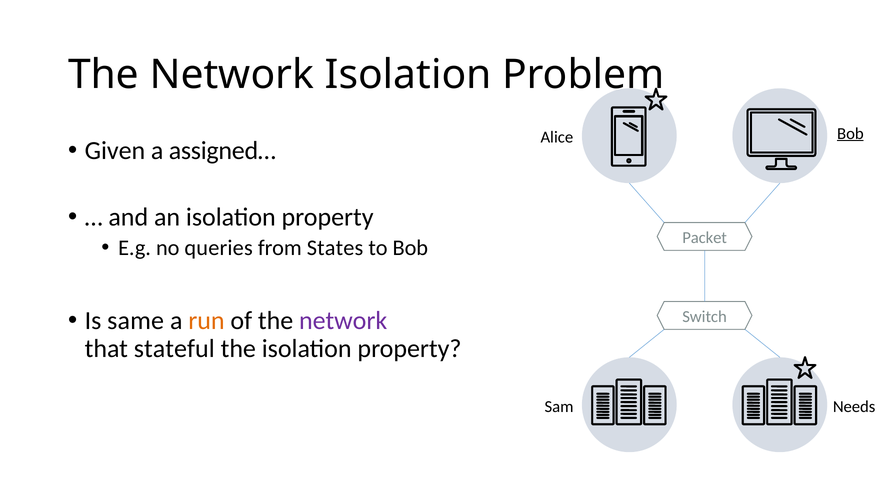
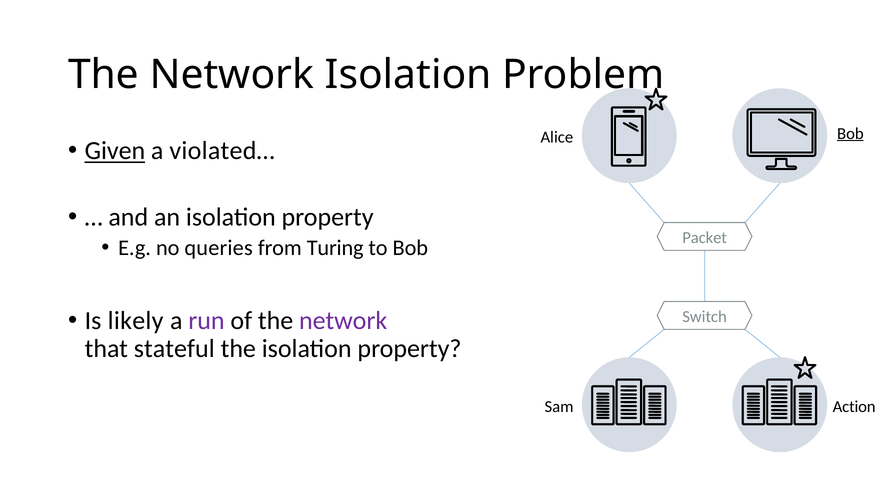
Given underline: none -> present
assigned…: assigned… -> violated…
States: States -> Turing
same: same -> likely
run colour: orange -> purple
Needs: Needs -> Action
